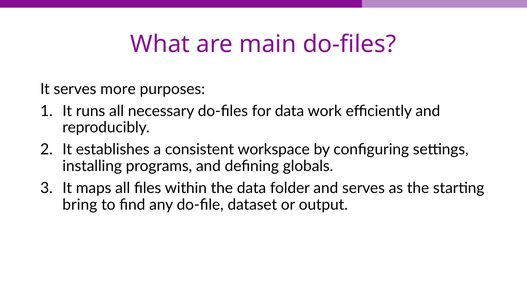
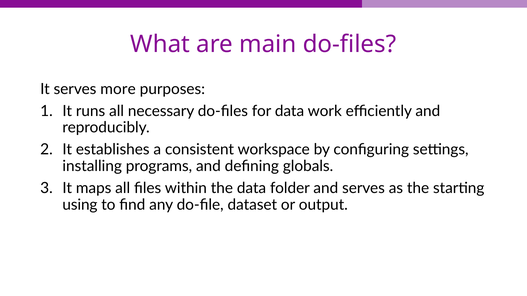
bring: bring -> using
